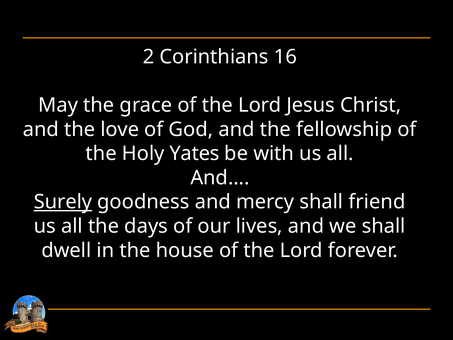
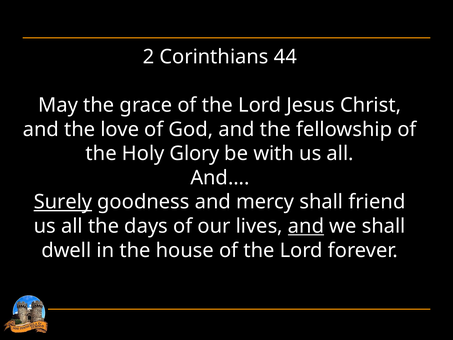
16: 16 -> 44
Yates: Yates -> Glory
and at (306, 226) underline: none -> present
